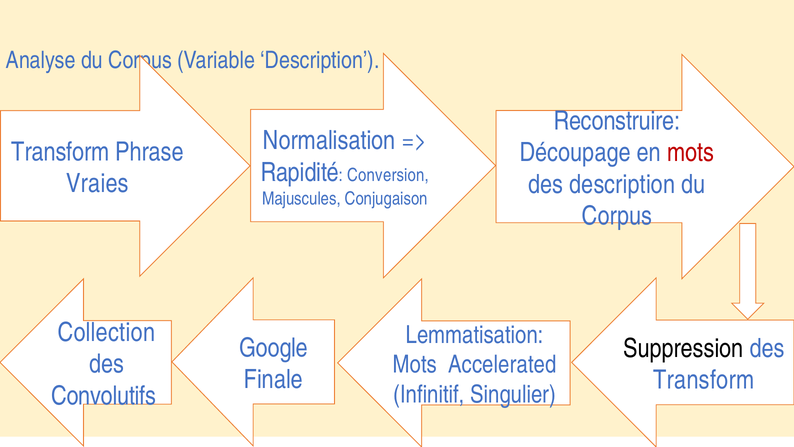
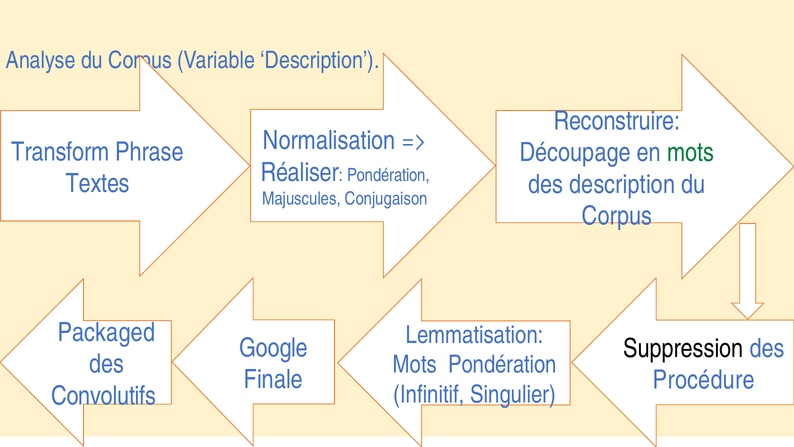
mots at (691, 152) colour: red -> green
Rapidité: Rapidité -> Réaliser
Conversion at (388, 175): Conversion -> Pondération
Vraies: Vraies -> Textes
Collection: Collection -> Packaged
Mots Accelerated: Accelerated -> Pondération
Transform at (704, 380): Transform -> Procédure
